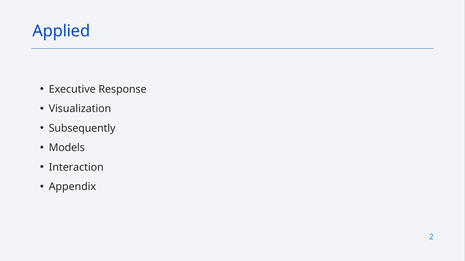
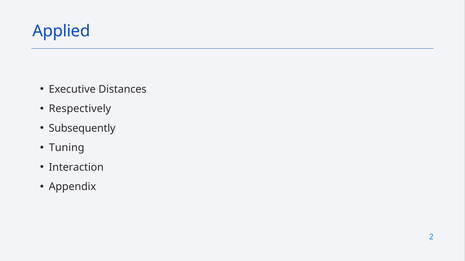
Response: Response -> Distances
Visualization: Visualization -> Respectively
Models: Models -> Tuning
